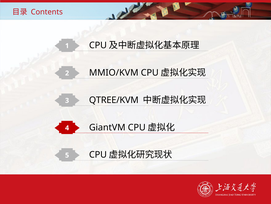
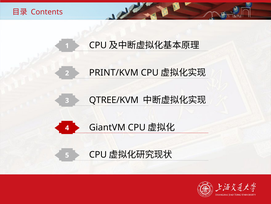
MMIO/KVM: MMIO/KVM -> PRINT/KVM
